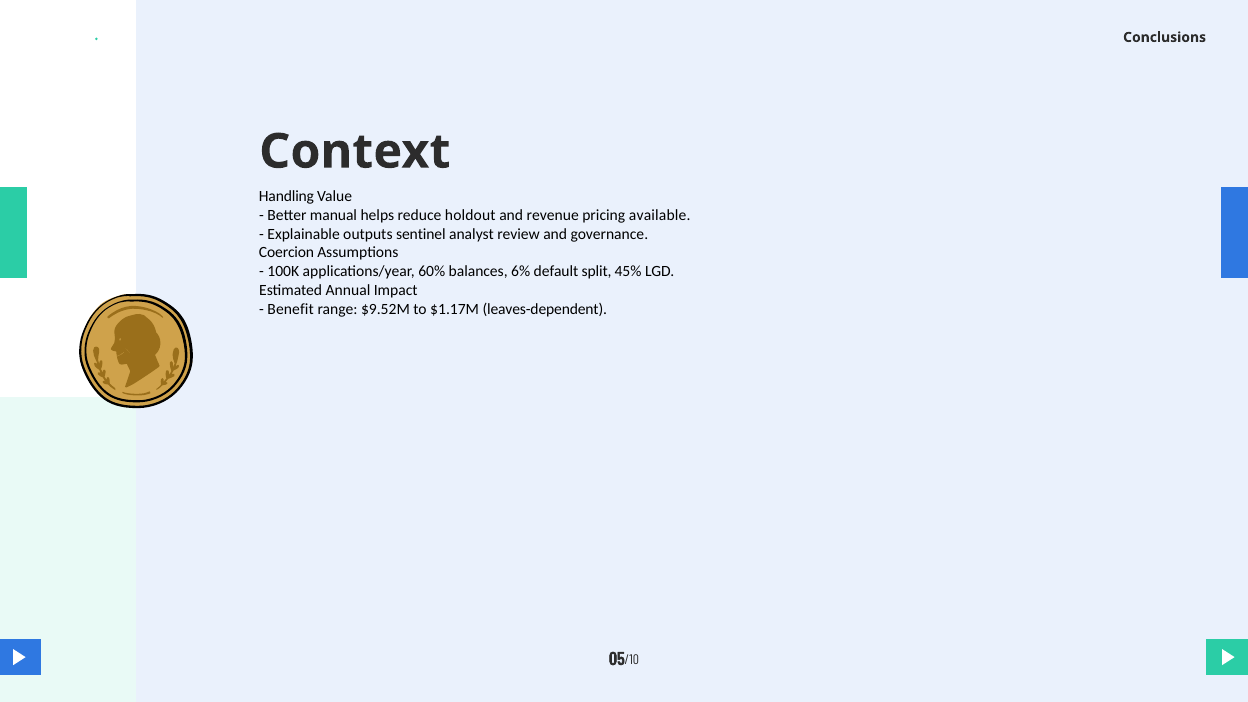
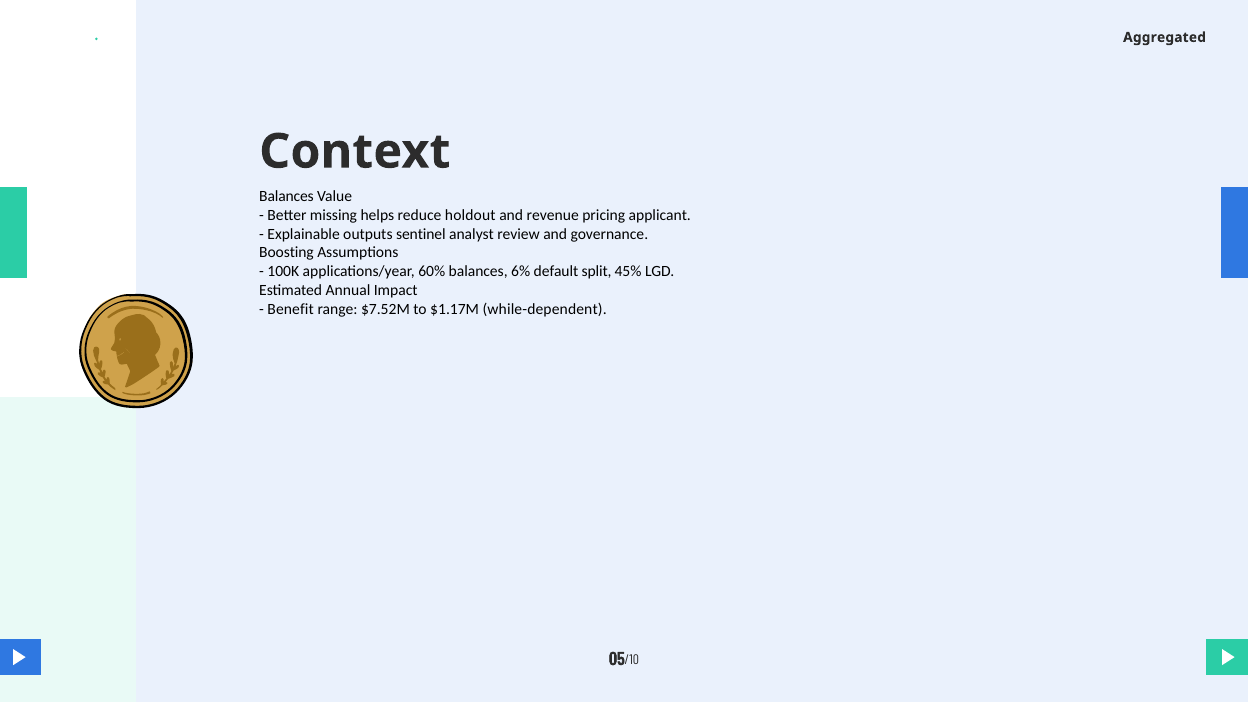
Conclusions: Conclusions -> Aggregated
Handling at (286, 197): Handling -> Balances
manual: manual -> missing
available: available -> applicant
Coercion: Coercion -> Boosting
$9.52M: $9.52M -> $7.52M
leaves-dependent: leaves-dependent -> while-dependent
